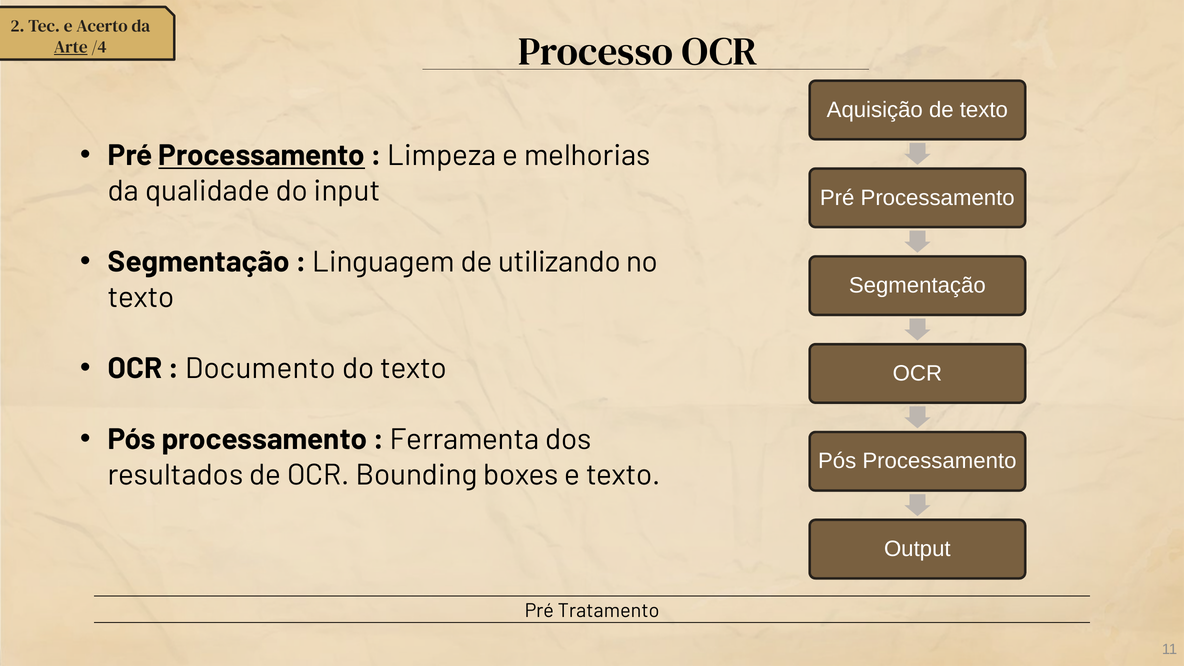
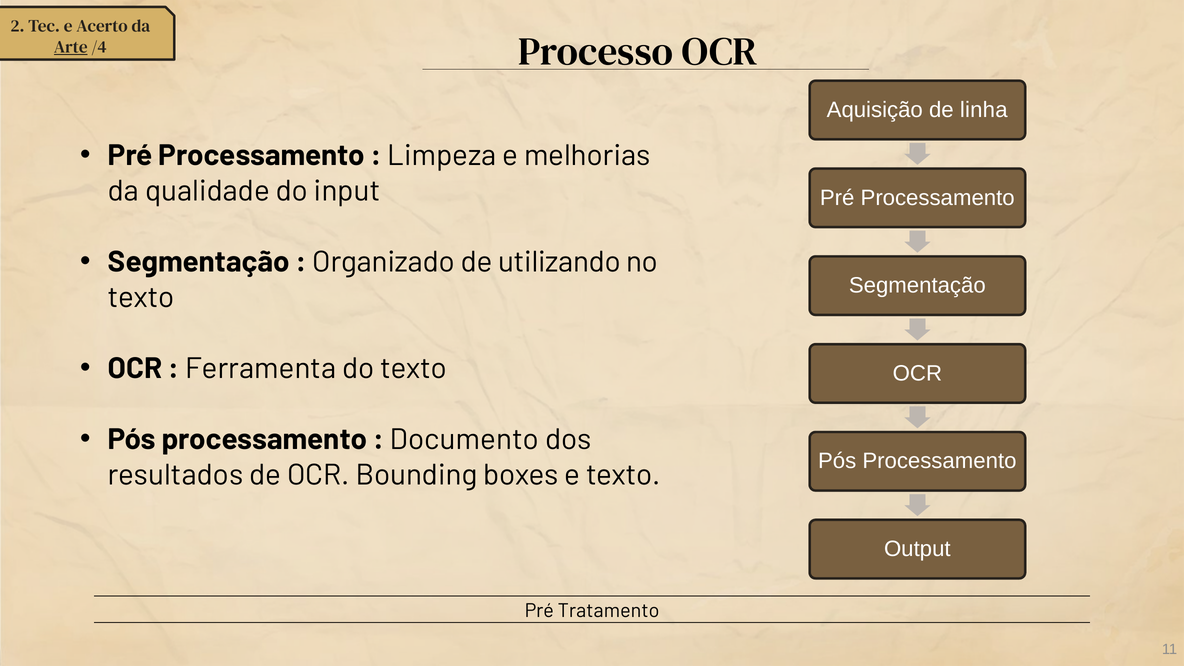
de texto: texto -> linha
Processamento at (262, 155) underline: present -> none
Linguagem: Linguagem -> Organizado
Documento: Documento -> Ferramenta
Ferramenta: Ferramenta -> Documento
